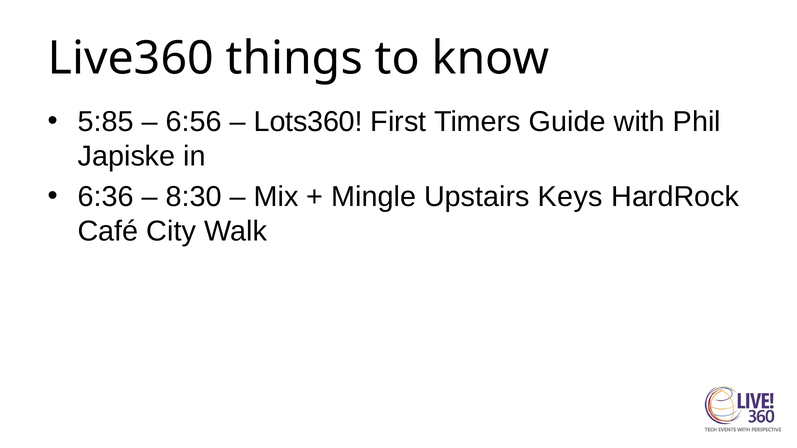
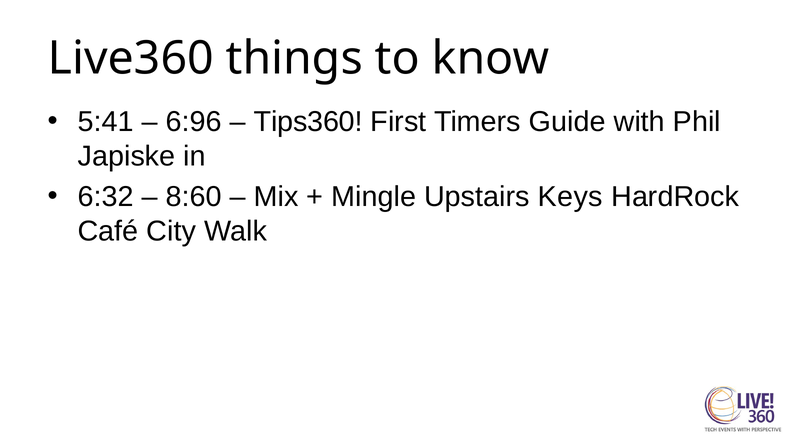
5:85: 5:85 -> 5:41
6:56: 6:56 -> 6:96
Lots360: Lots360 -> Tips360
6:36: 6:36 -> 6:32
8:30: 8:30 -> 8:60
